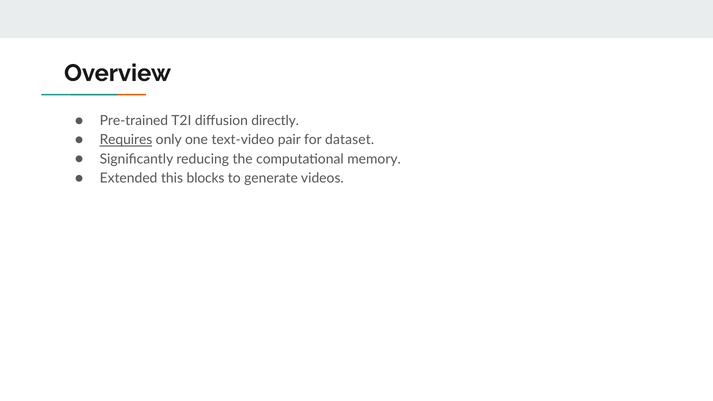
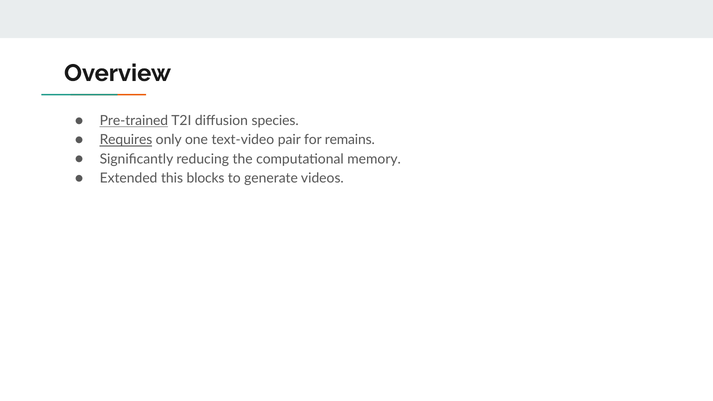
Pre-trained underline: none -> present
directly: directly -> species
dataset: dataset -> remains
